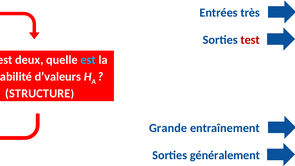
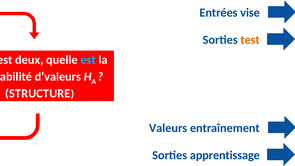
très: très -> vise
test colour: red -> orange
Grande: Grande -> Valeurs
généralement: généralement -> apprentissage
